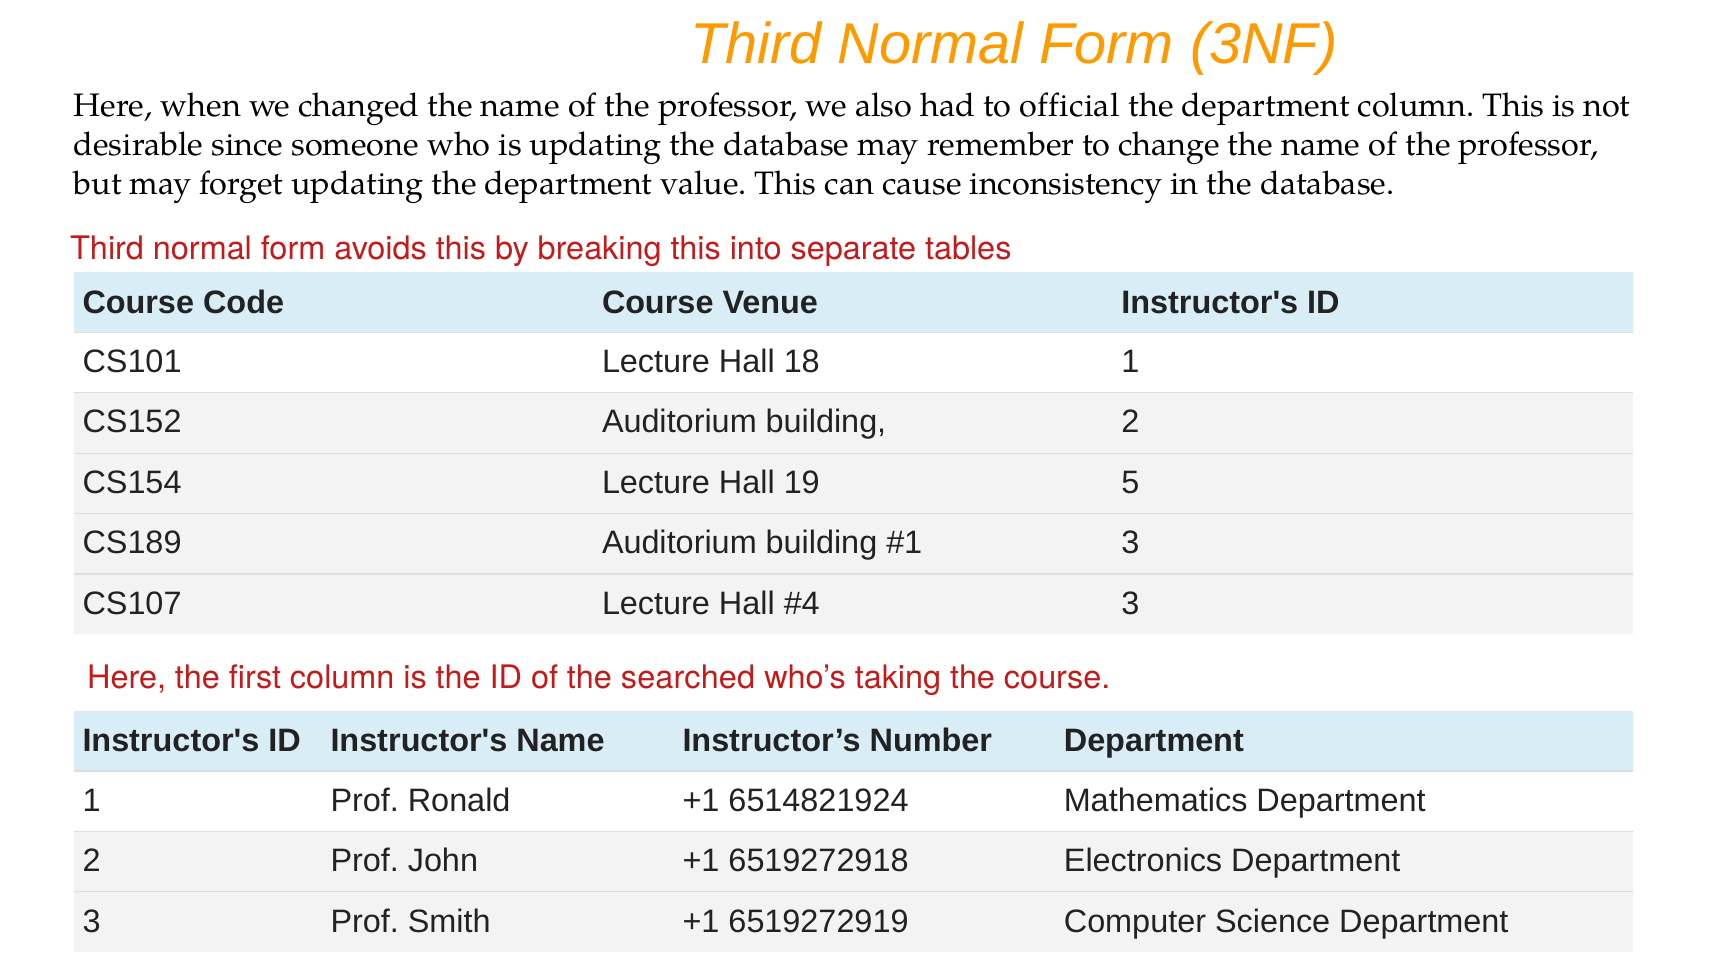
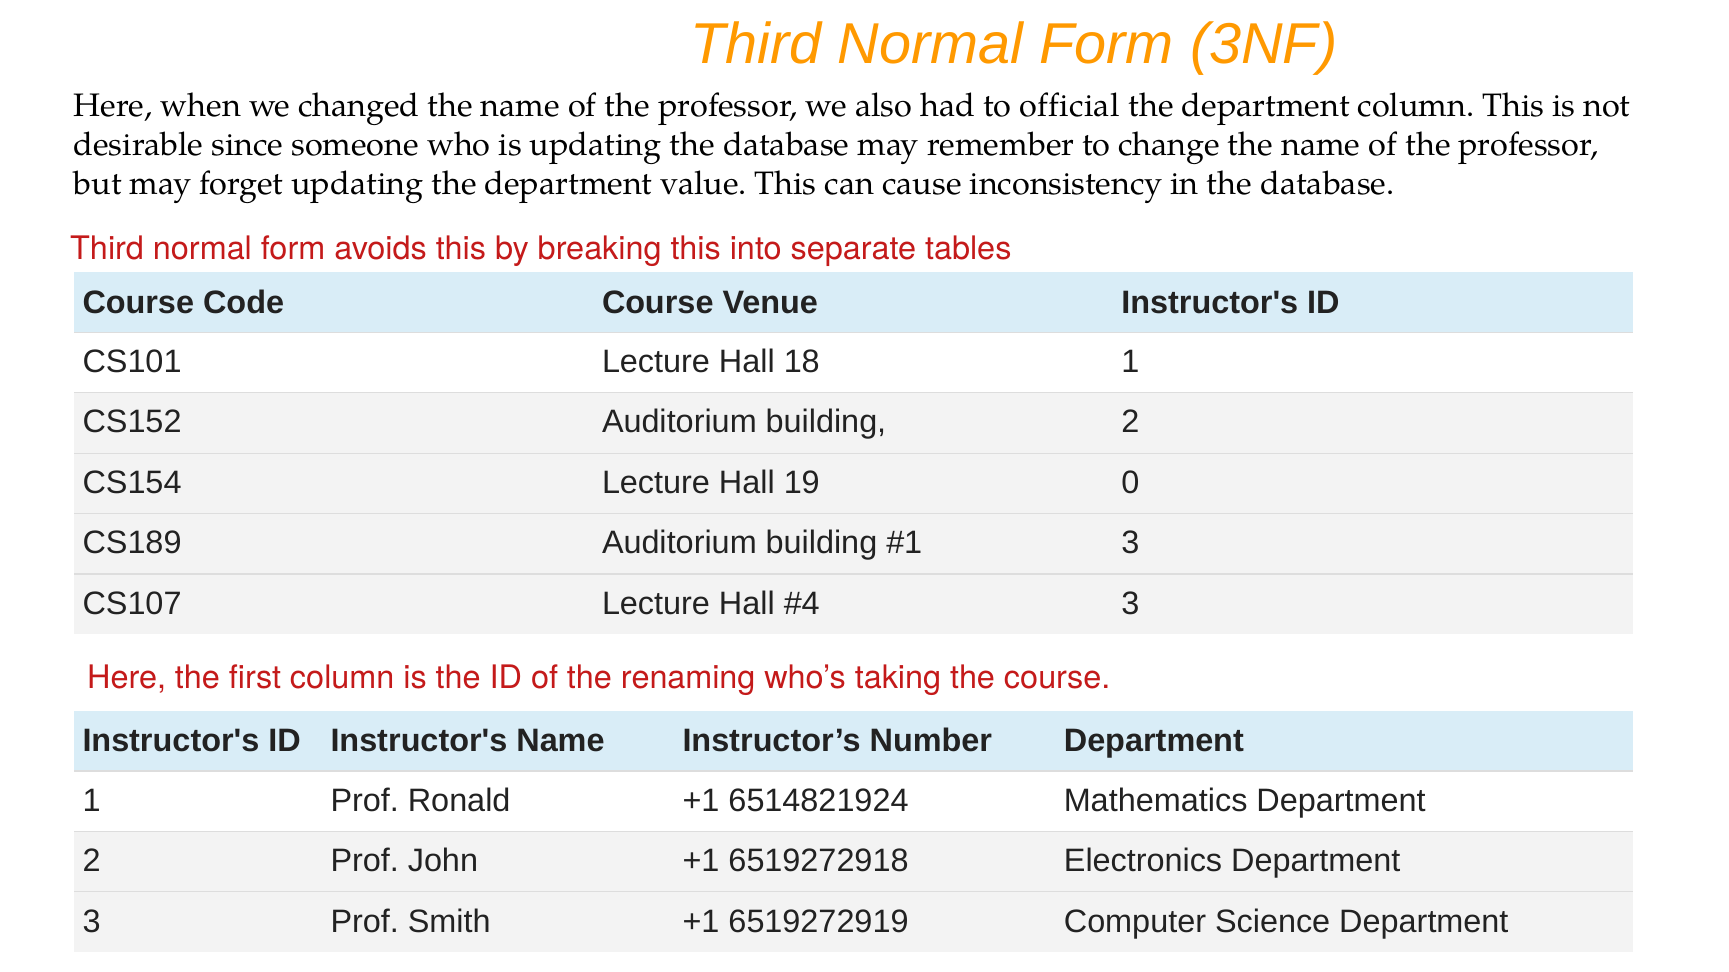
5: 5 -> 0
searched: searched -> renaming
